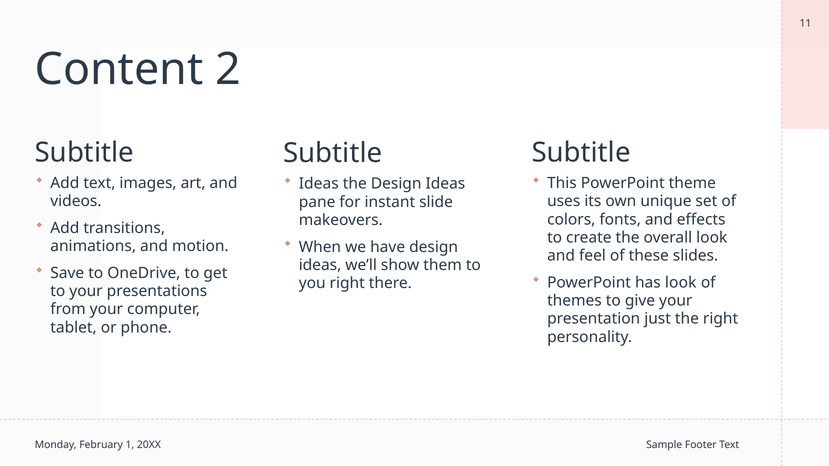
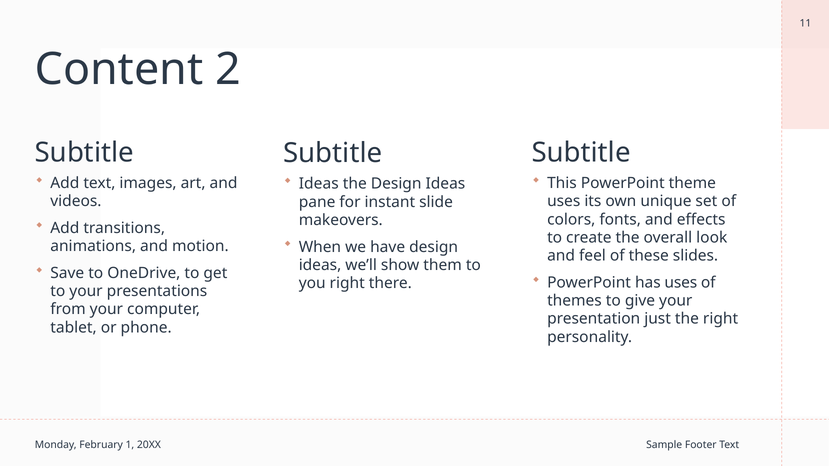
has look: look -> uses
